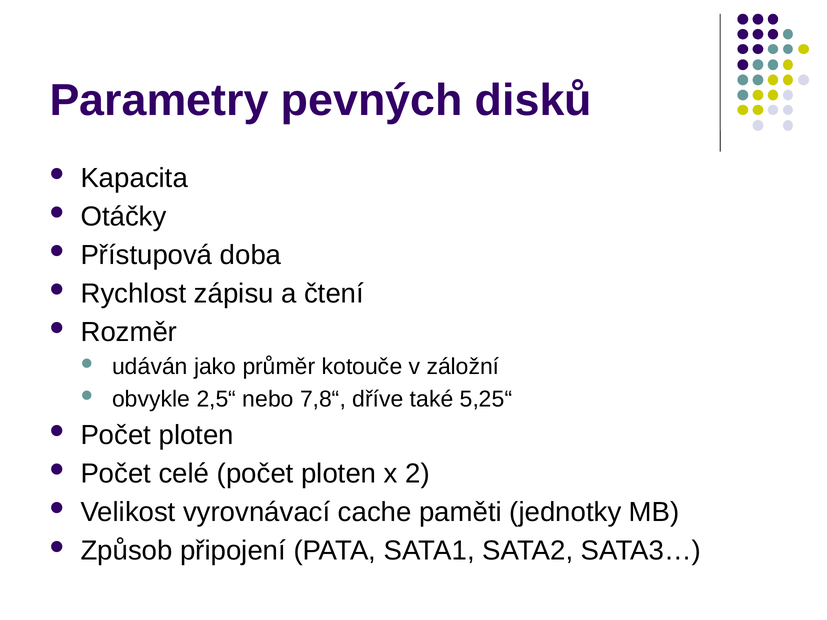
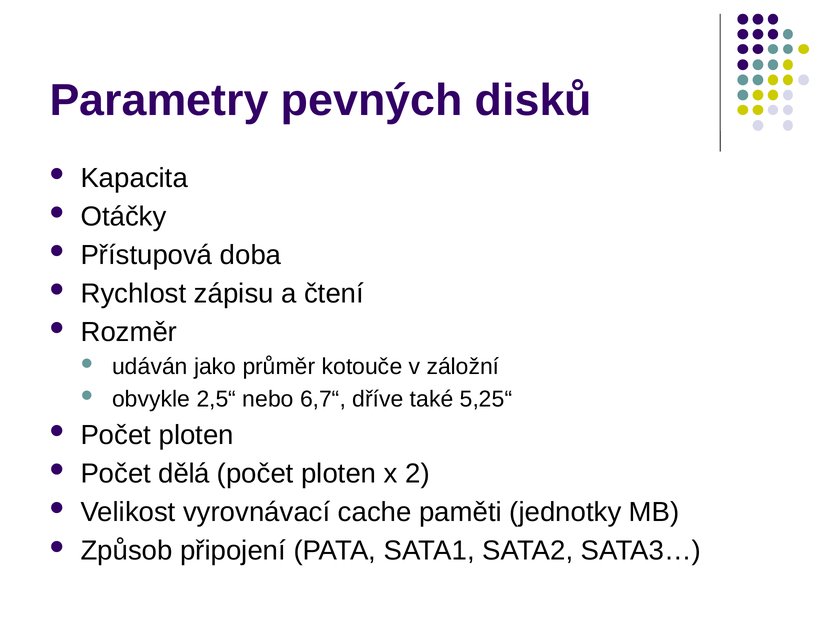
7,8“: 7,8“ -> 6,7“
celé: celé -> dělá
